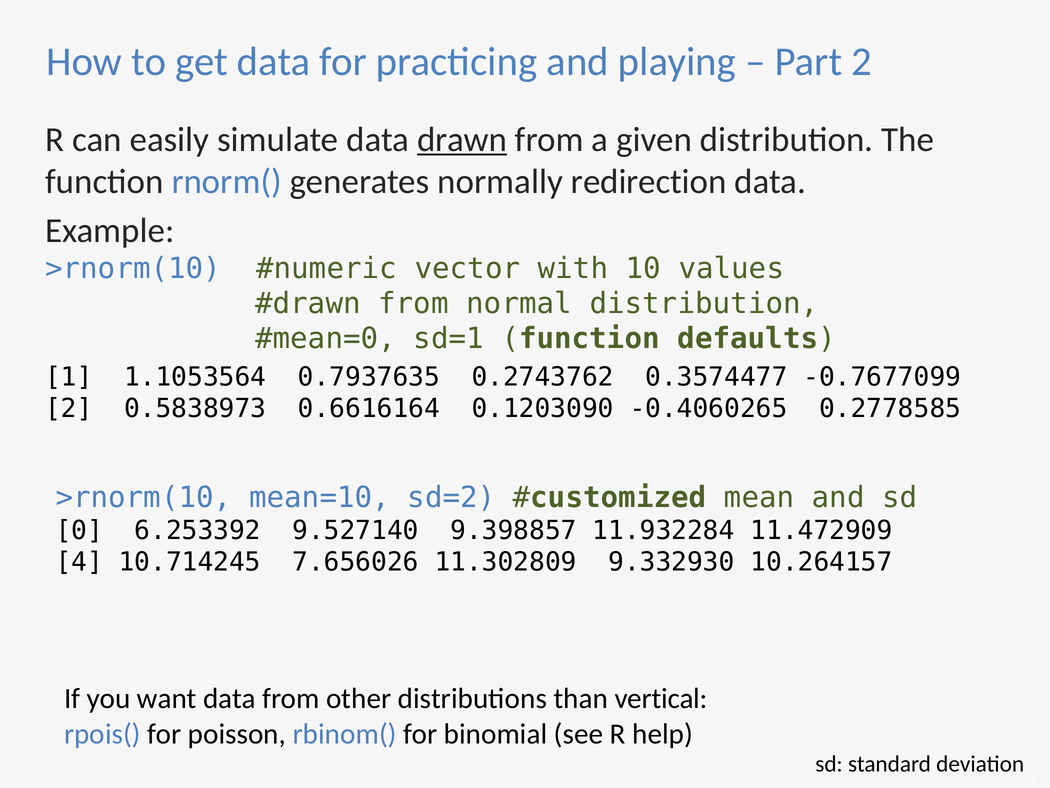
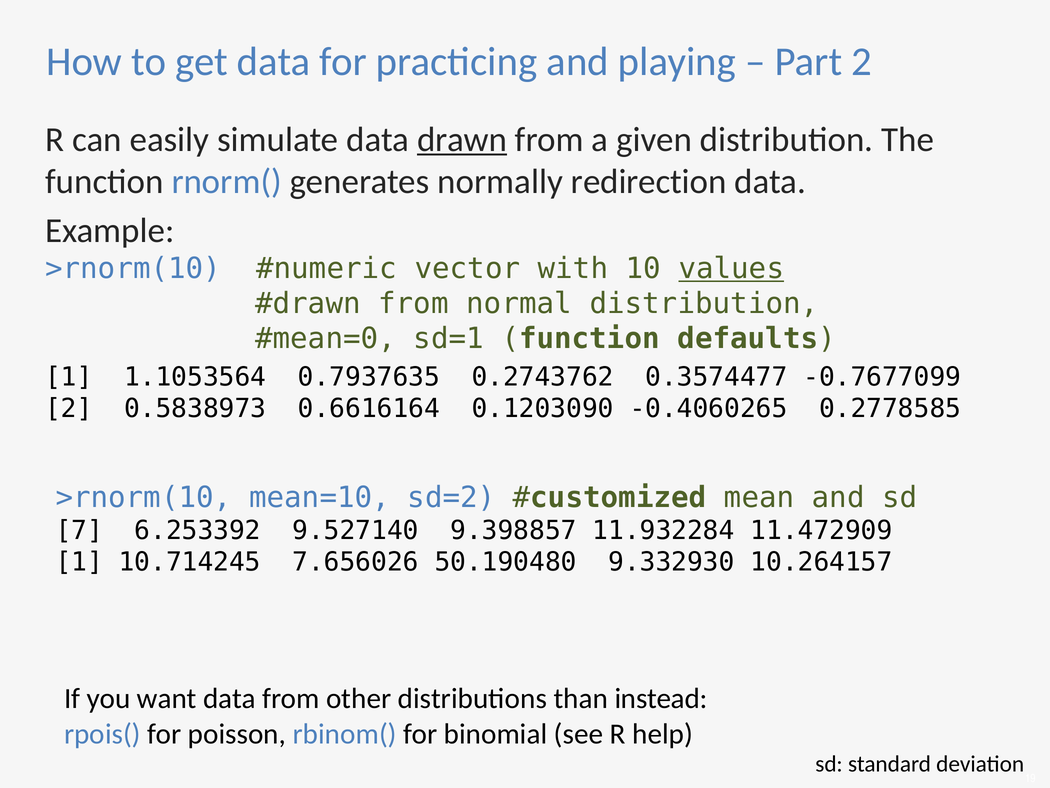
values underline: none -> present
0: 0 -> 7
4 at (79, 562): 4 -> 1
11.302809: 11.302809 -> 50.190480
vertical: vertical -> instead
